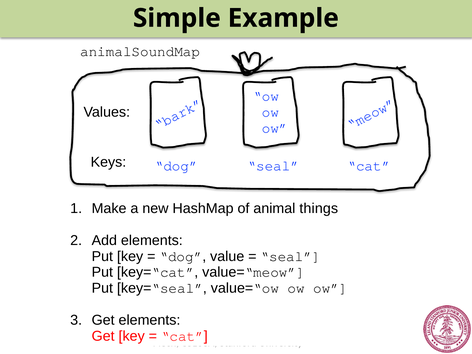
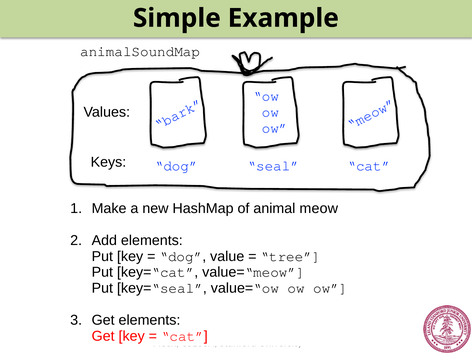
things: things -> meow
seal at (291, 256): seal -> tree
